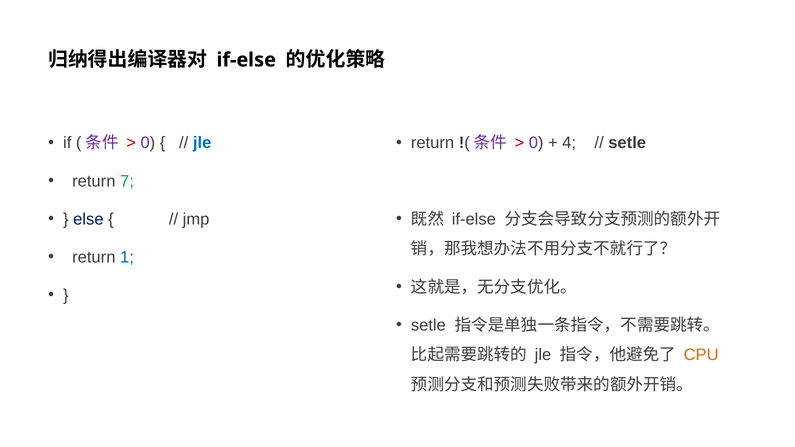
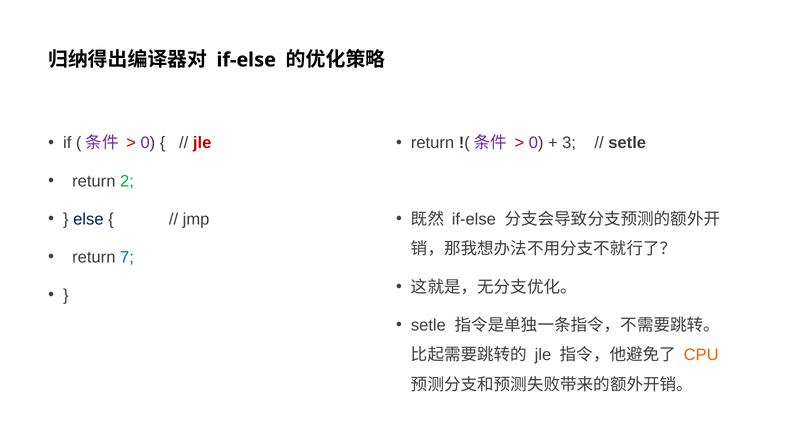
jle at (202, 143) colour: blue -> red
4: 4 -> 3
7: 7 -> 2
1: 1 -> 7
